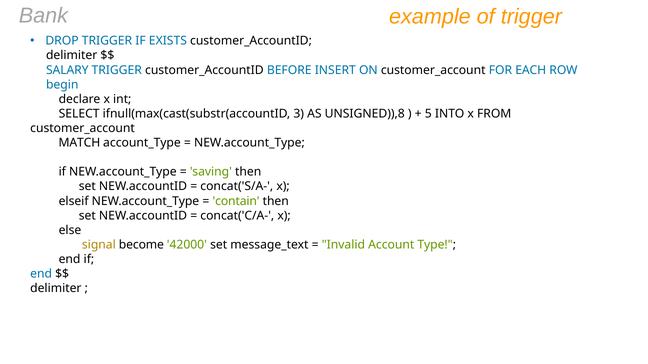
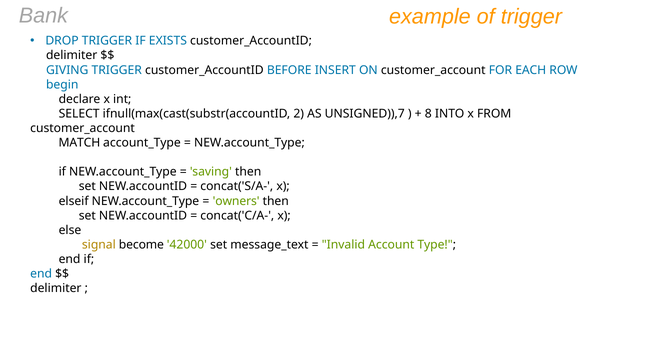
SALARY: SALARY -> GIVING
3: 3 -> 2
UNSIGNED)),8: UNSIGNED)),8 -> UNSIGNED)),7
5: 5 -> 8
contain: contain -> owners
